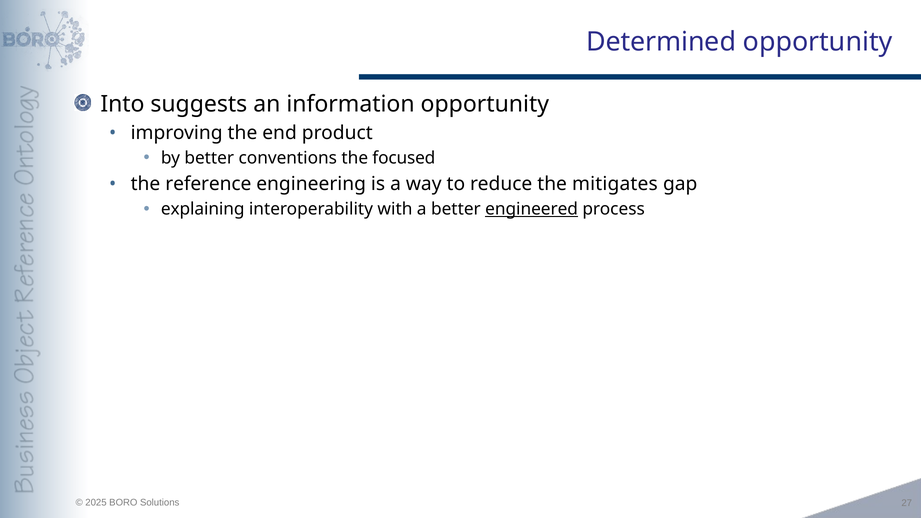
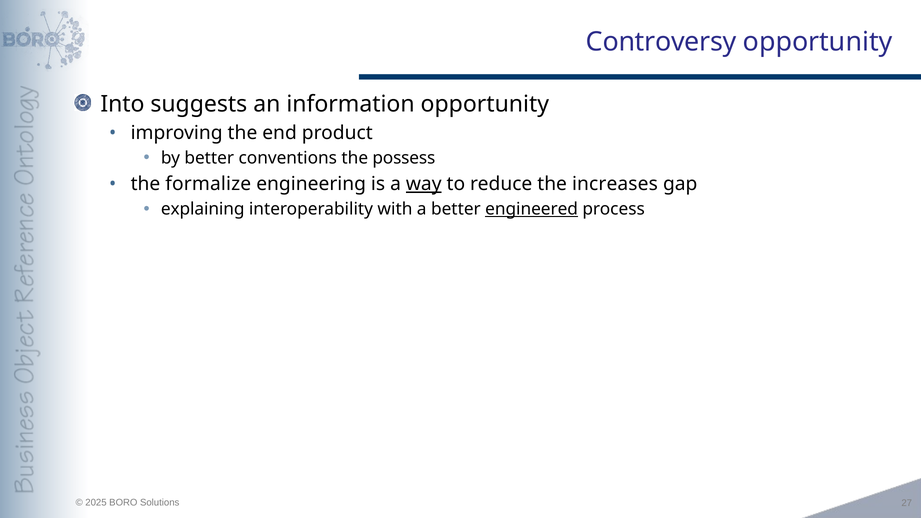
Determined: Determined -> Controversy
focused: focused -> possess
reference: reference -> formalize
way underline: none -> present
mitigates: mitigates -> increases
